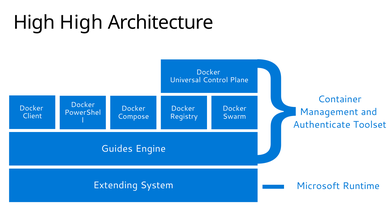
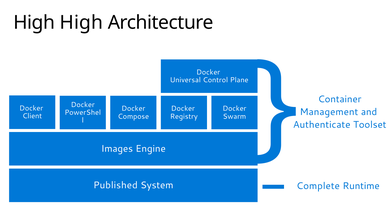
Guides: Guides -> Images
Extending: Extending -> Published
Microsoft: Microsoft -> Complete
